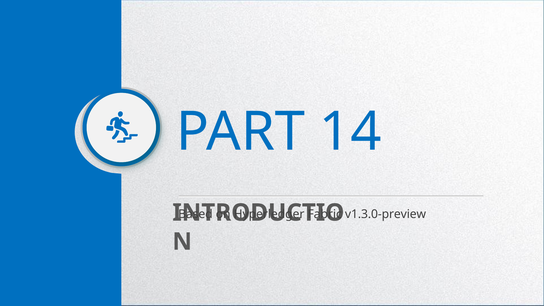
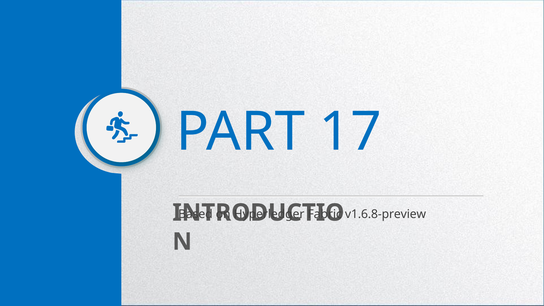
14: 14 -> 17
v1.3.0-preview: v1.3.0-preview -> v1.6.8-preview
